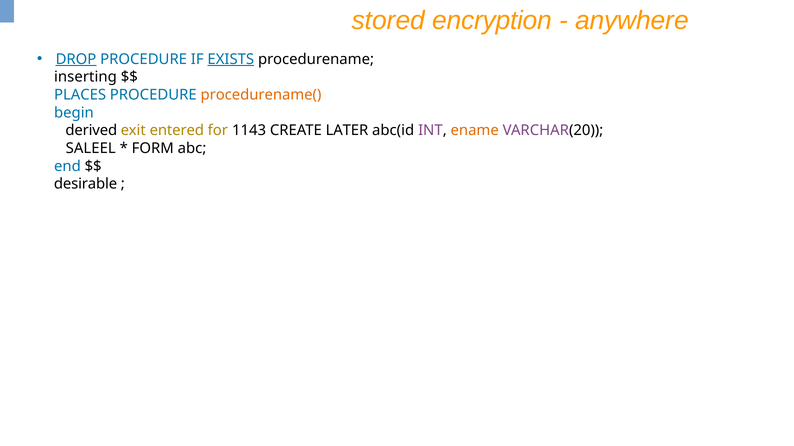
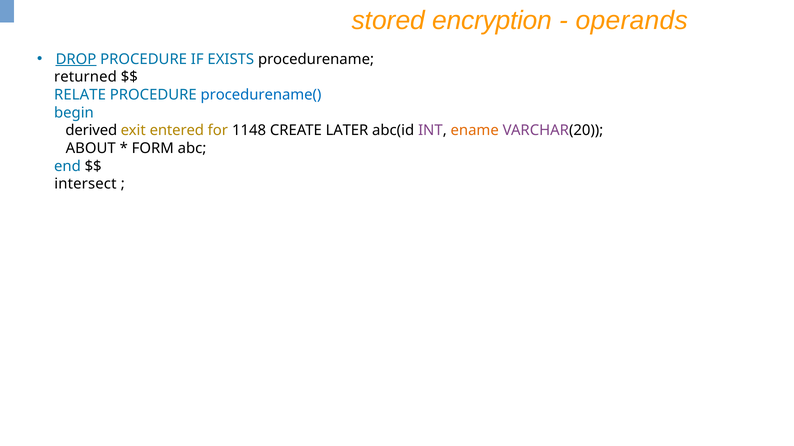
anywhere: anywhere -> operands
EXISTS underline: present -> none
inserting: inserting -> returned
PLACES: PLACES -> RELATE
procedurename( colour: orange -> blue
1143: 1143 -> 1148
SALEEL: SALEEL -> ABOUT
desirable: desirable -> intersect
